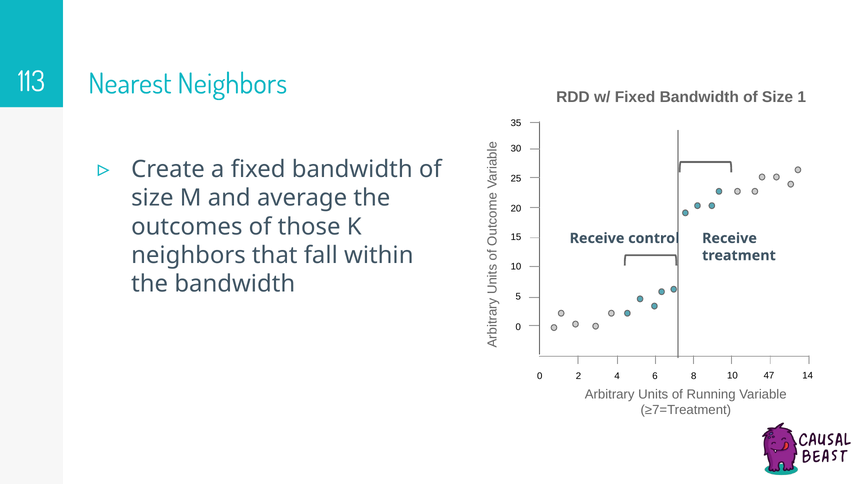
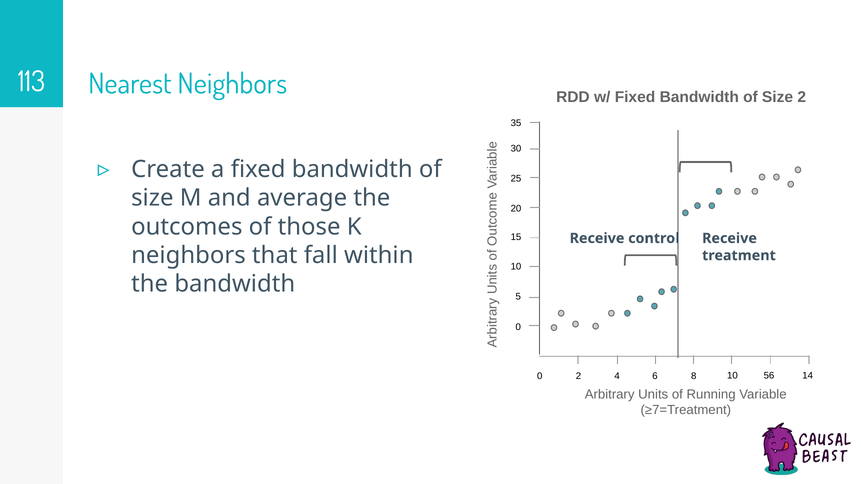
Size 1: 1 -> 2
47: 47 -> 56
